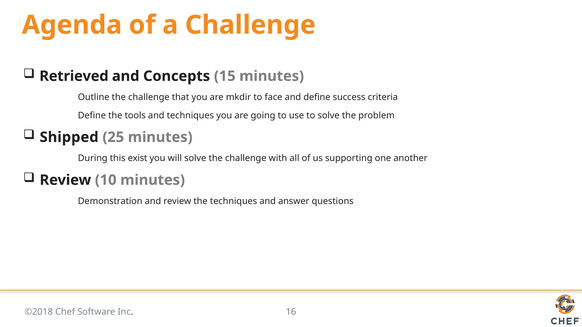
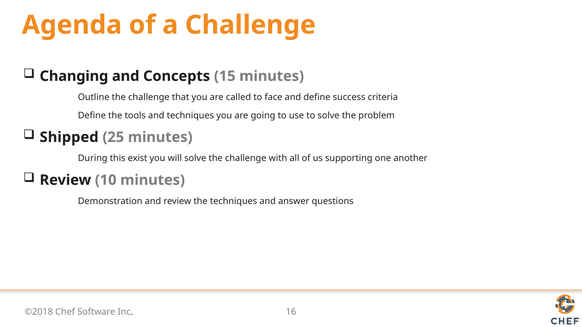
Retrieved: Retrieved -> Changing
mkdir: mkdir -> called
